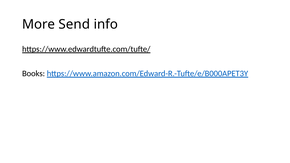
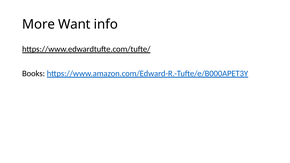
Send: Send -> Want
